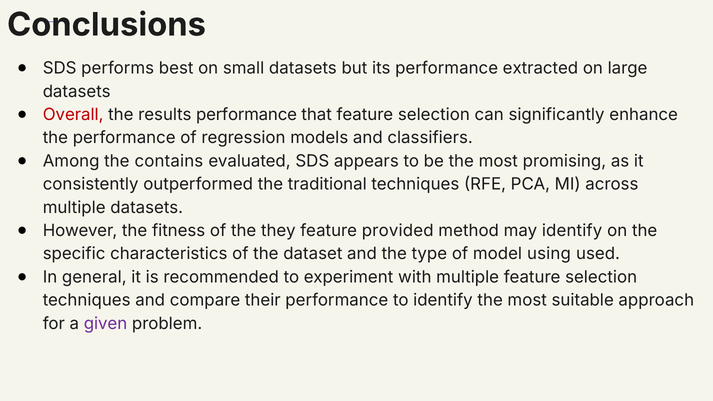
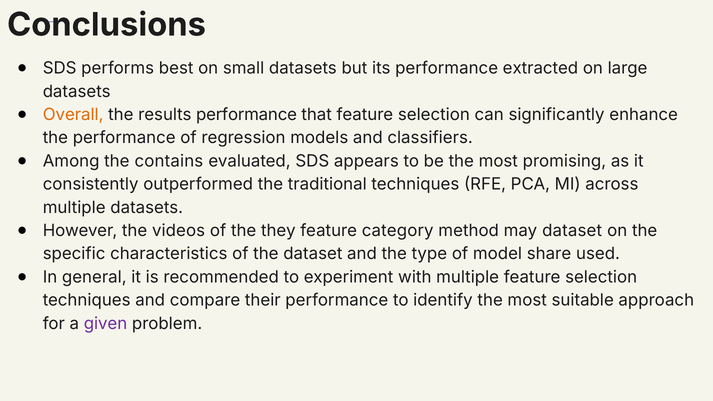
Overall colour: red -> orange
fitness: fitness -> videos
provided: provided -> category
may identify: identify -> dataset
using: using -> share
